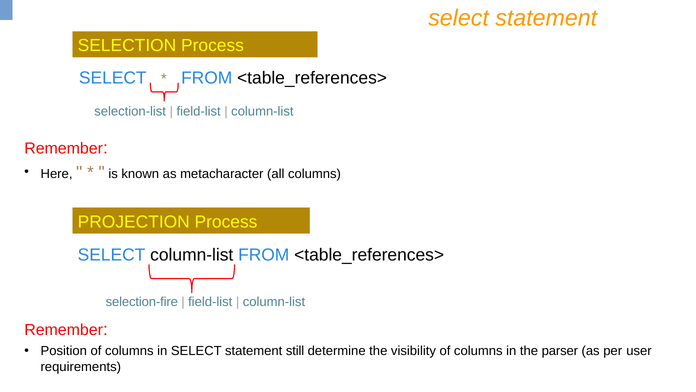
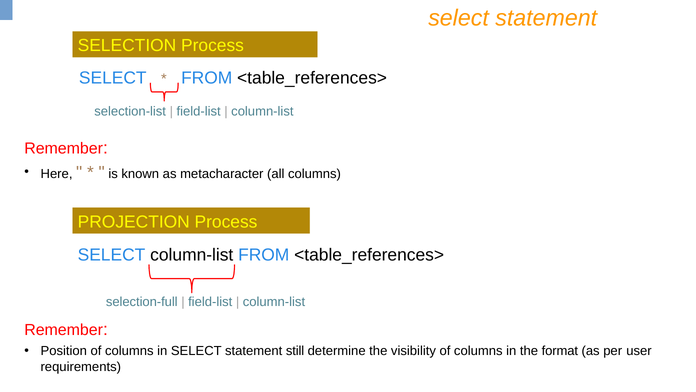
selection-fire: selection-fire -> selection-full
parser: parser -> format
